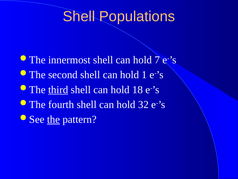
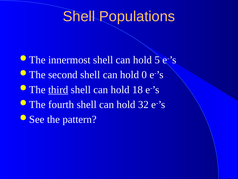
7: 7 -> 5
1: 1 -> 0
the at (53, 119) underline: present -> none
